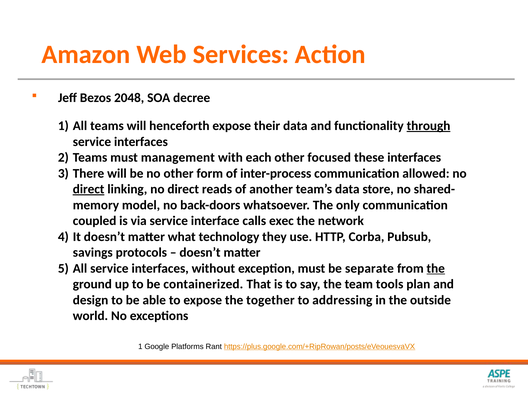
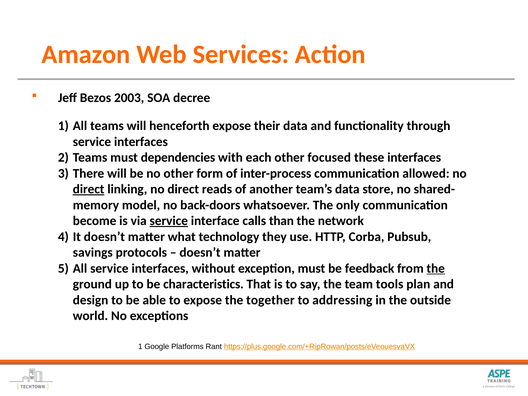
2048: 2048 -> 2003
through underline: present -> none
management: management -> dependencies
coupled: coupled -> become
service at (169, 221) underline: none -> present
exec: exec -> than
separate: separate -> feedback
containerized: containerized -> characteristics
